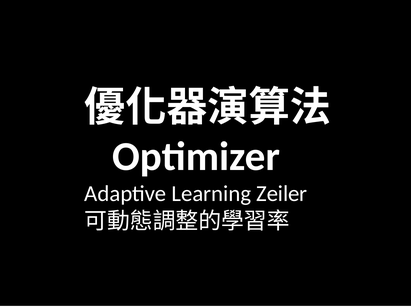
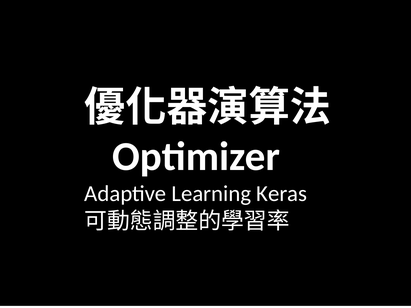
Zeiler: Zeiler -> Keras
